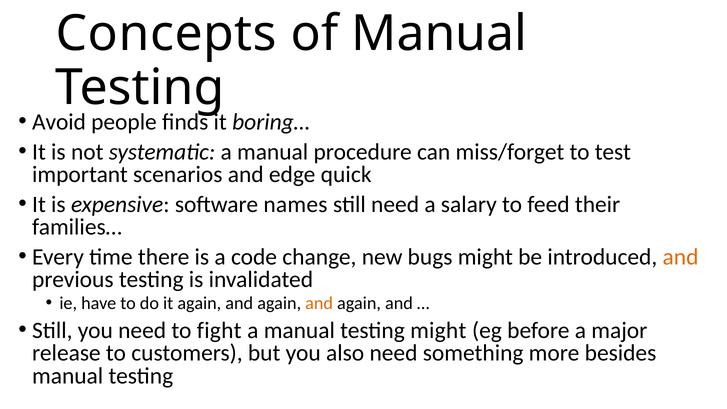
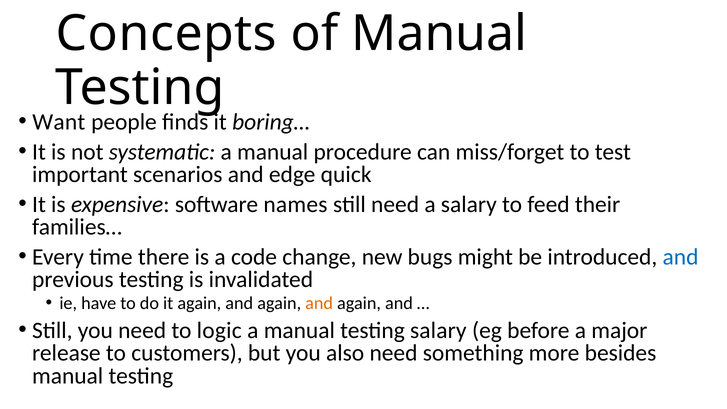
Avoid: Avoid -> Want
and at (681, 257) colour: orange -> blue
fight: fight -> logic
testing might: might -> salary
